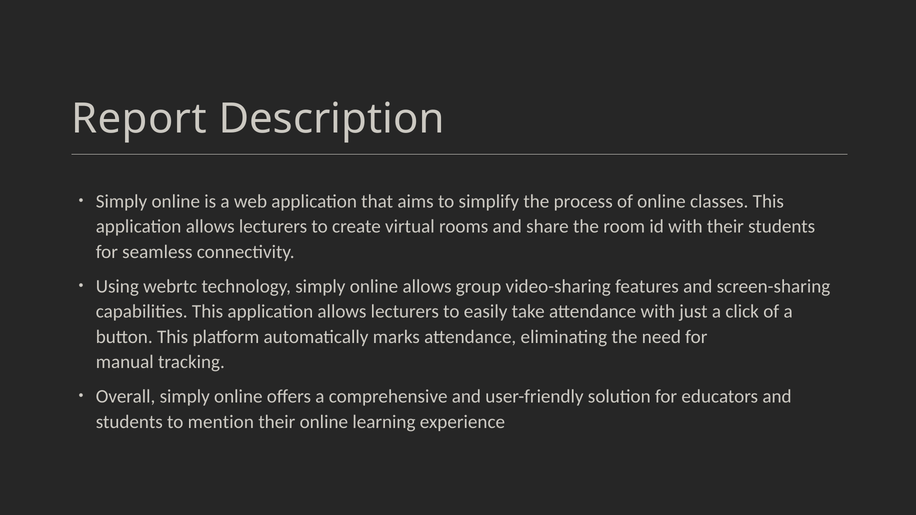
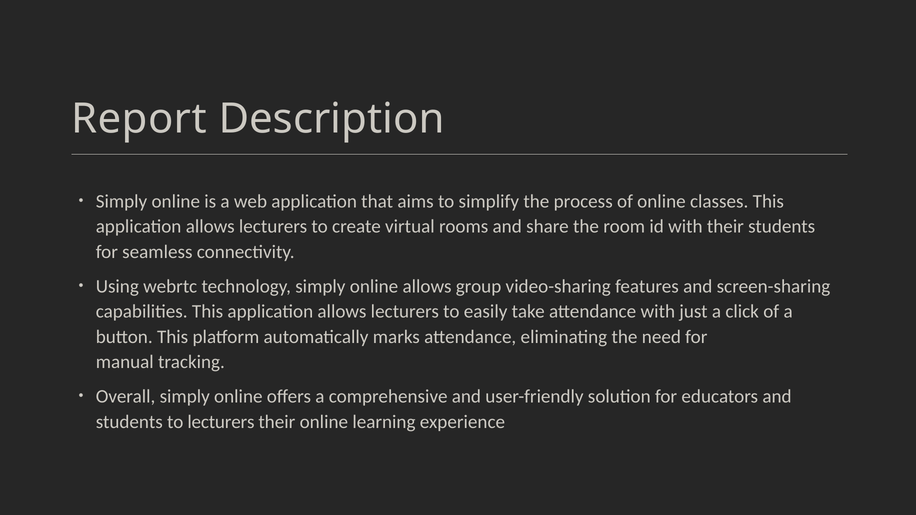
to mention: mention -> lecturers
